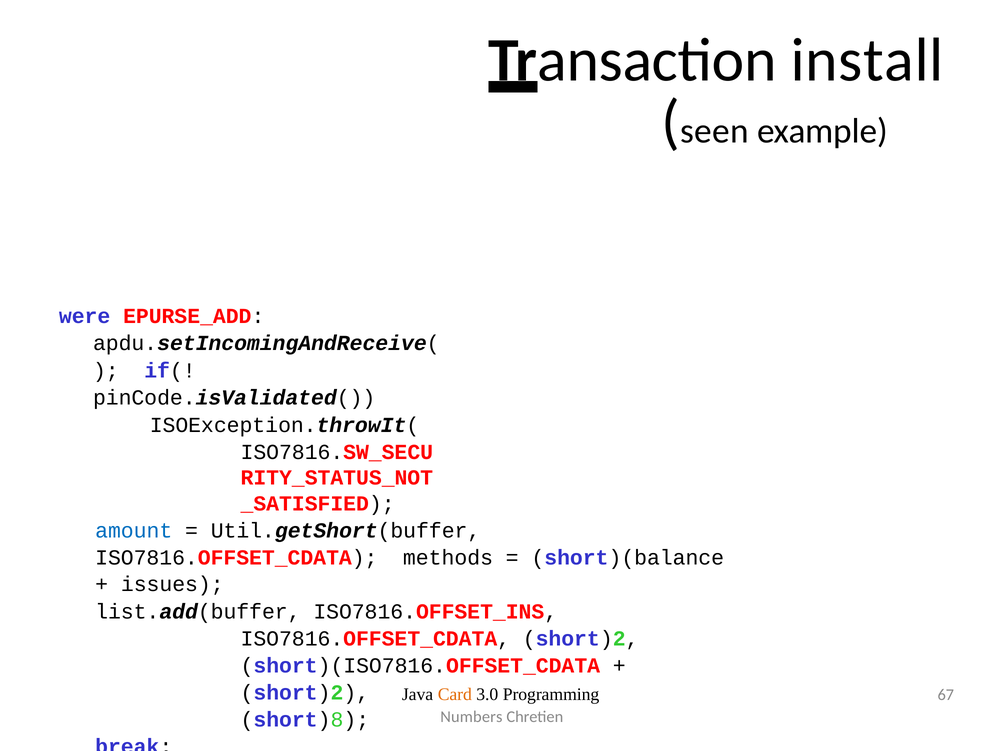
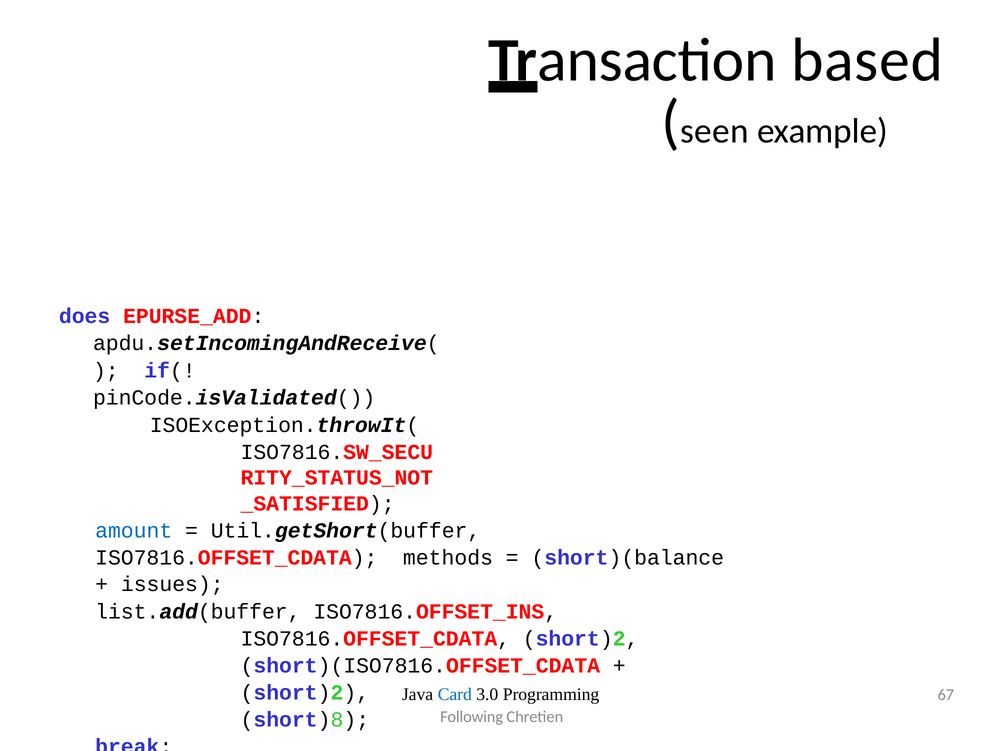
install: install -> based
were: were -> does
Card colour: orange -> blue
Numbers: Numbers -> Following
